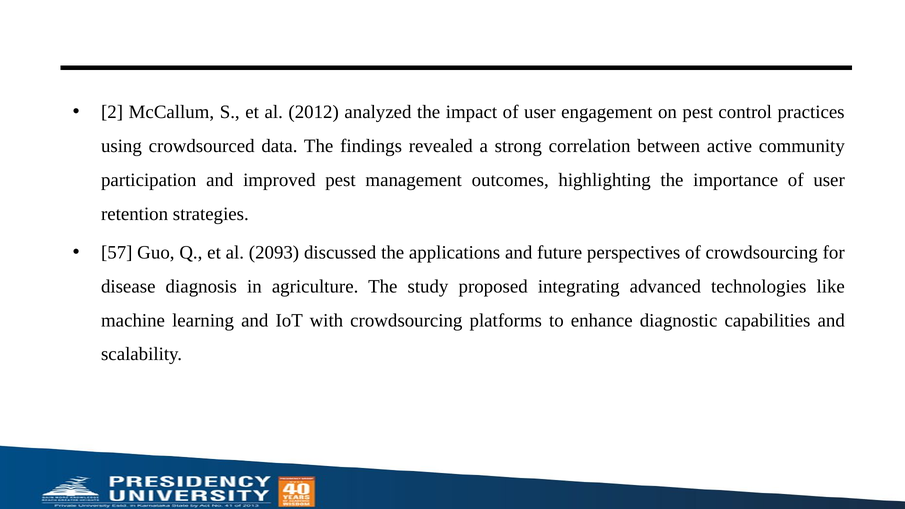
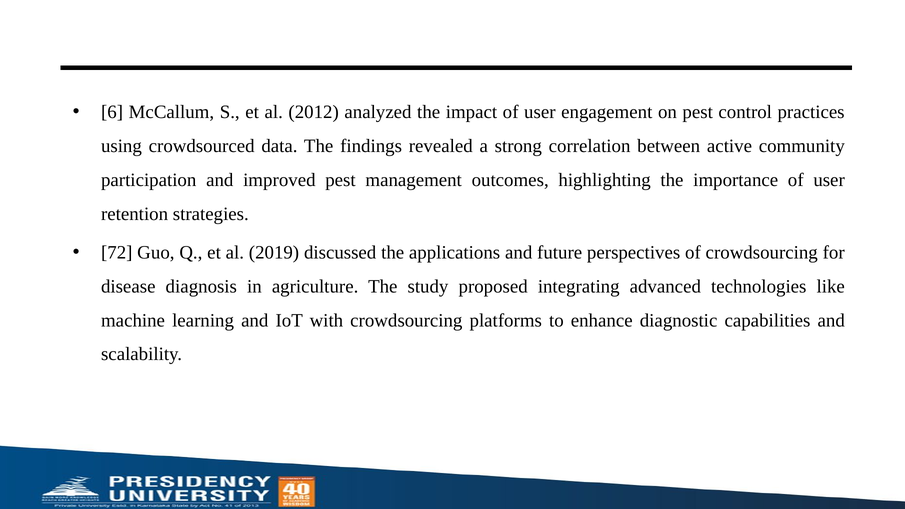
2: 2 -> 6
57: 57 -> 72
2093: 2093 -> 2019
